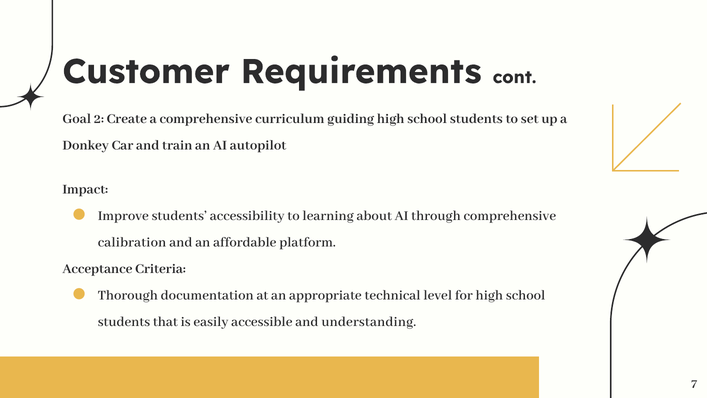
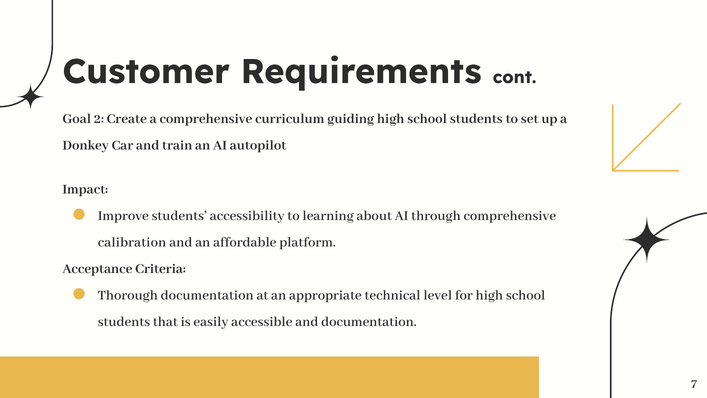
and understanding: understanding -> documentation
